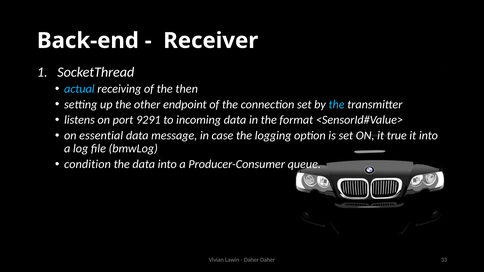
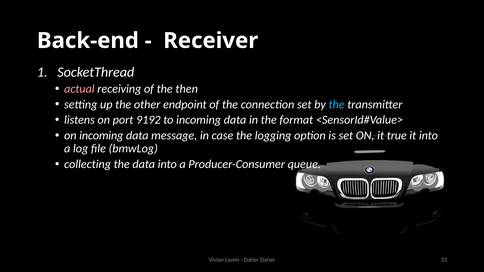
actual colour: light blue -> pink
9291: 9291 -> 9192
on essential: essential -> incoming
condition: condition -> collecting
